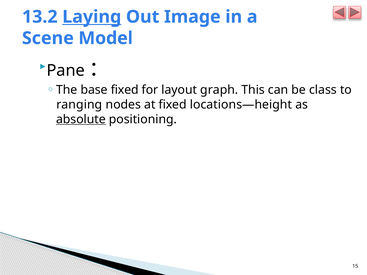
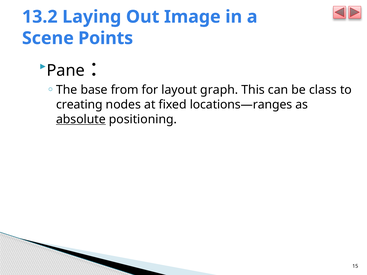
Laying underline: present -> none
Model: Model -> Points
base fixed: fixed -> from
ranging: ranging -> creating
locations—height: locations—height -> locations—ranges
